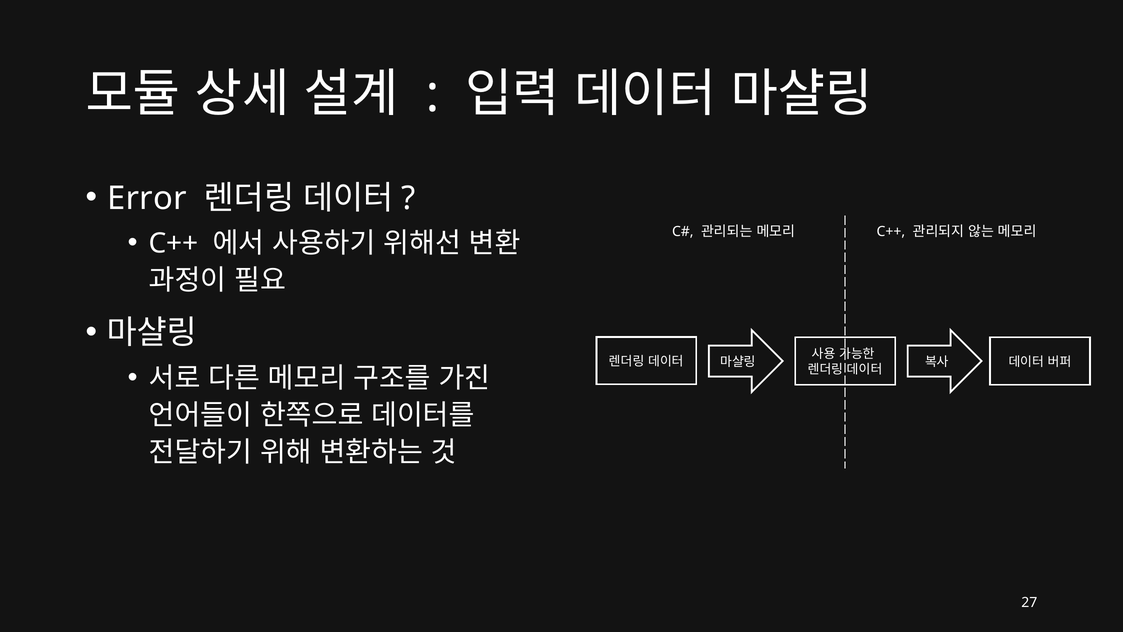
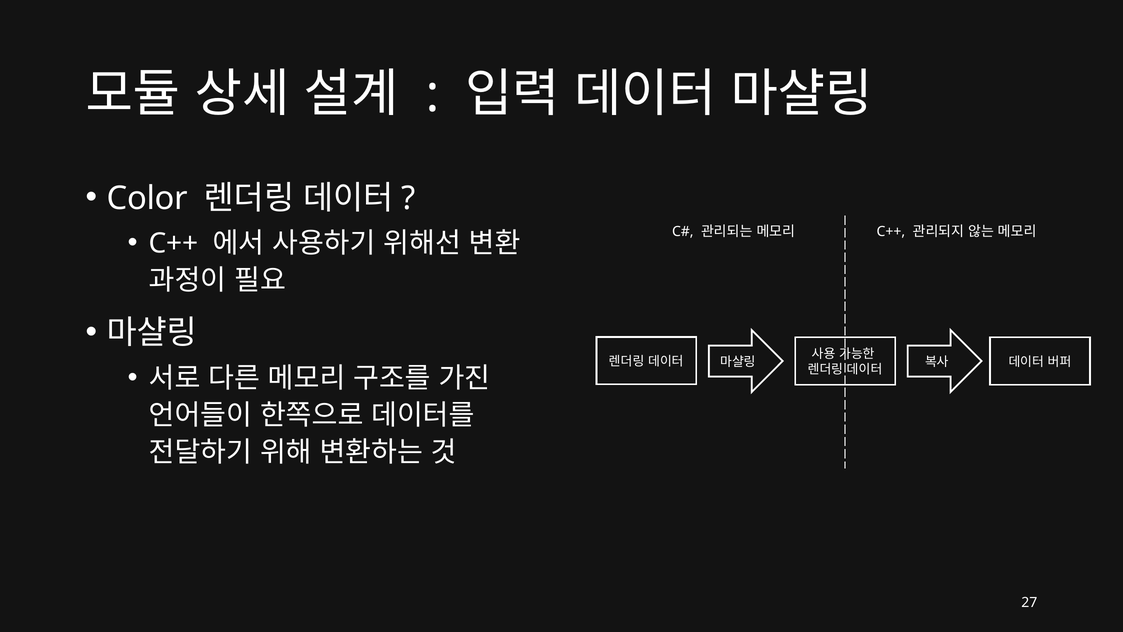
Error: Error -> Color
